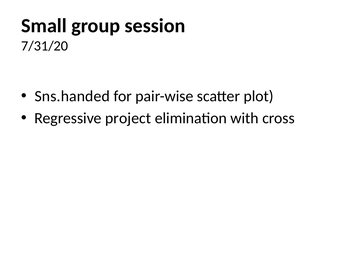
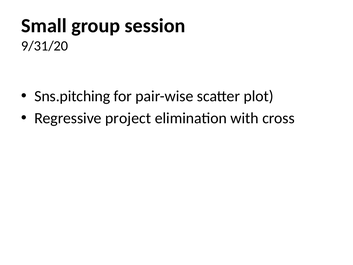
7/31/20: 7/31/20 -> 9/31/20
Sns.handed: Sns.handed -> Sns.pitching
